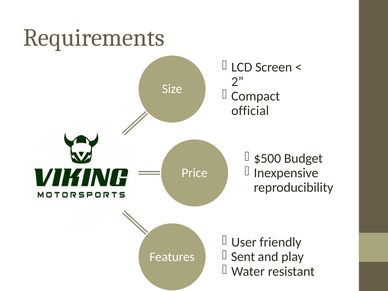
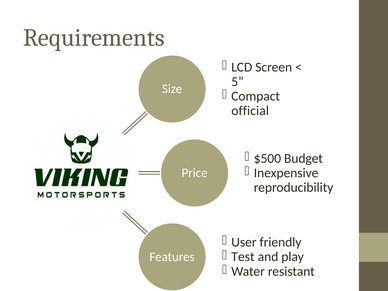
2: 2 -> 5
Sent: Sent -> Test
